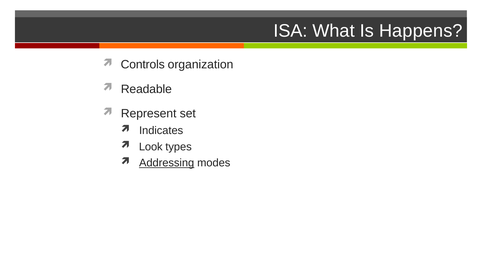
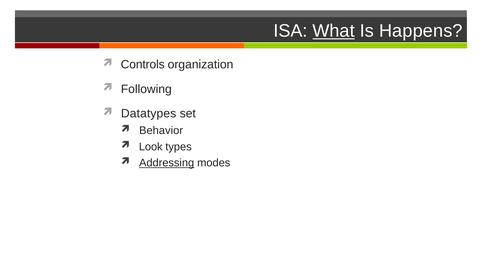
What underline: none -> present
Readable: Readable -> Following
Represent: Represent -> Datatypes
Indicates: Indicates -> Behavior
